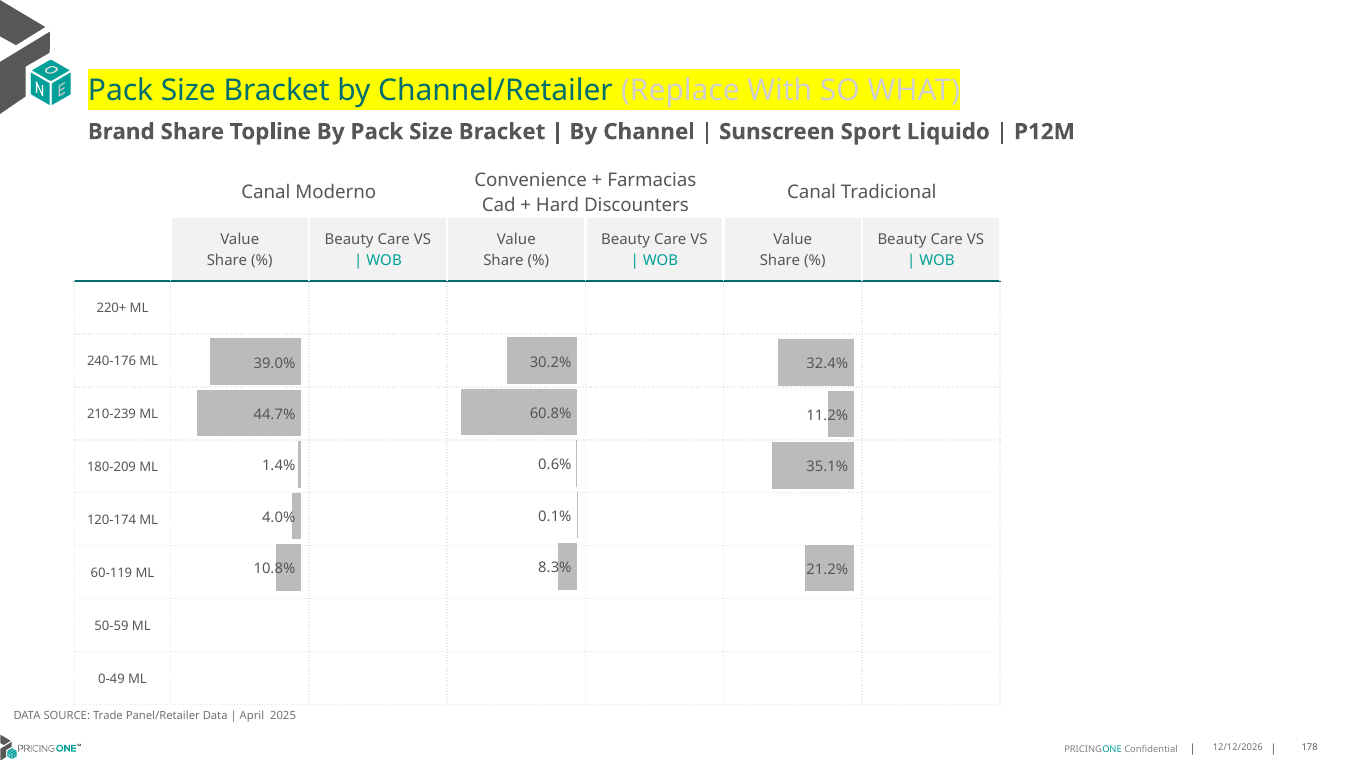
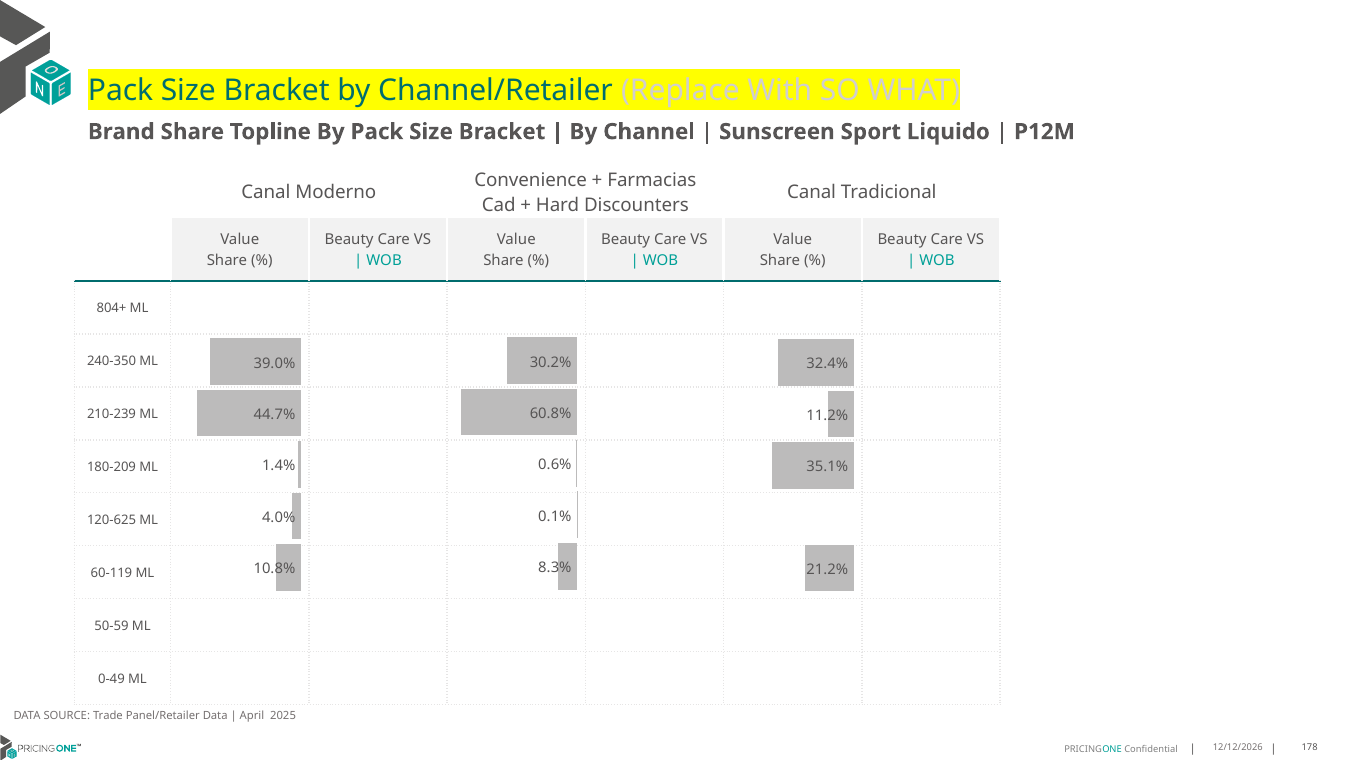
220+: 220+ -> 804+
240-176: 240-176 -> 240-350
120-174: 120-174 -> 120-625
